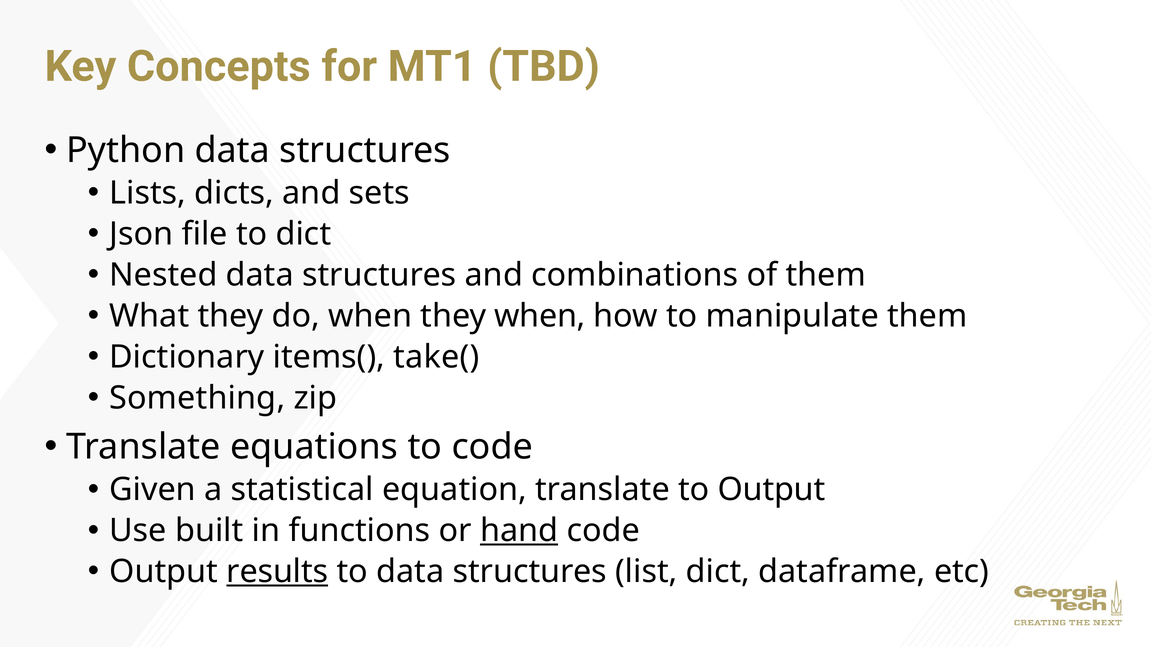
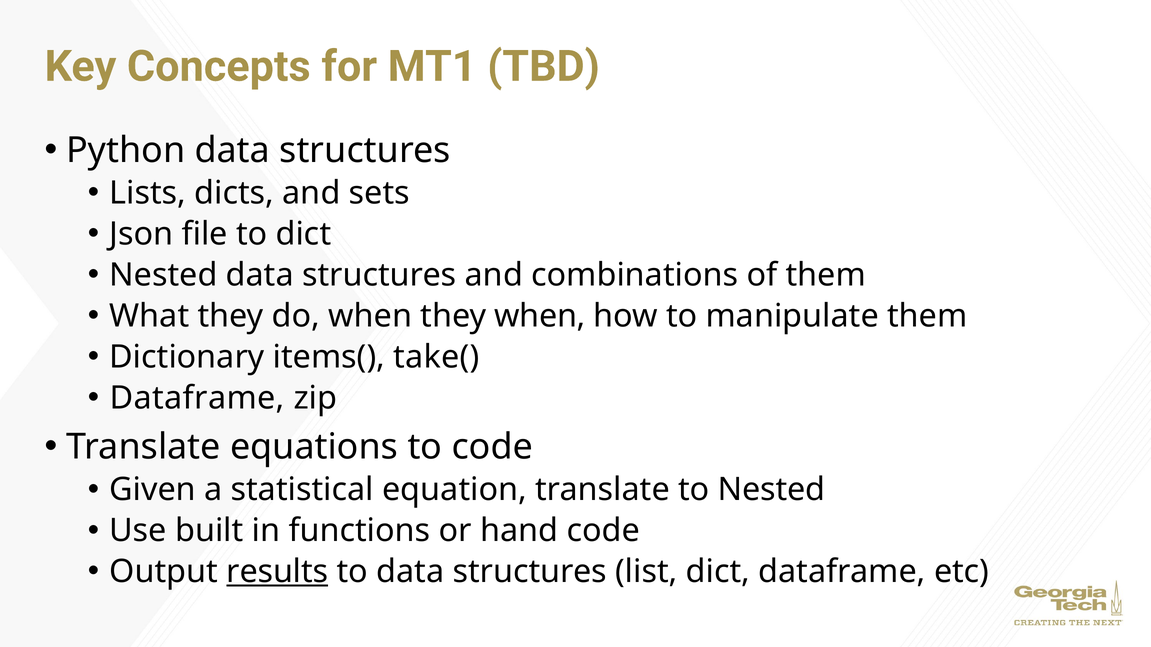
Something at (197, 398): Something -> Dataframe
to Output: Output -> Nested
hand underline: present -> none
